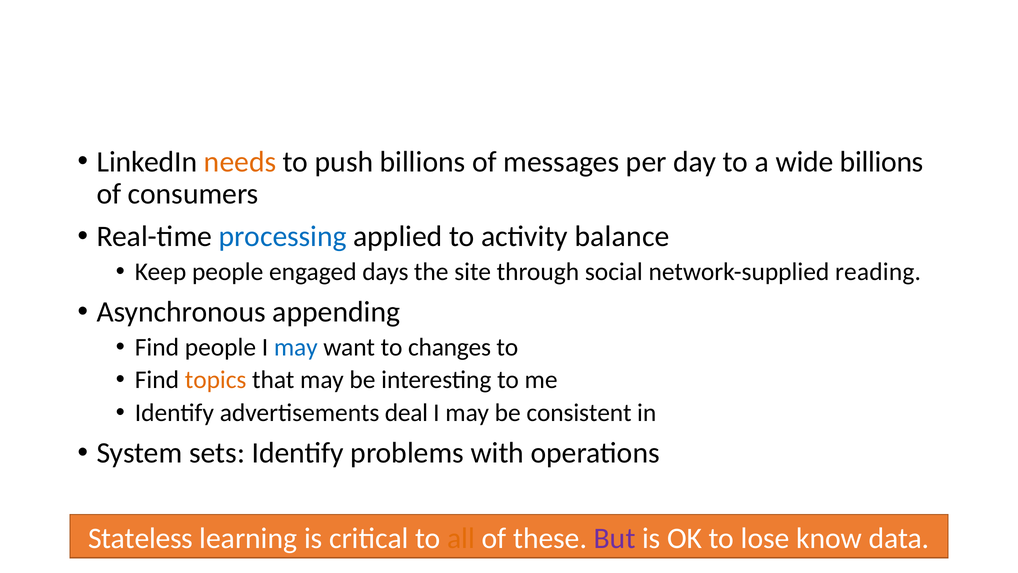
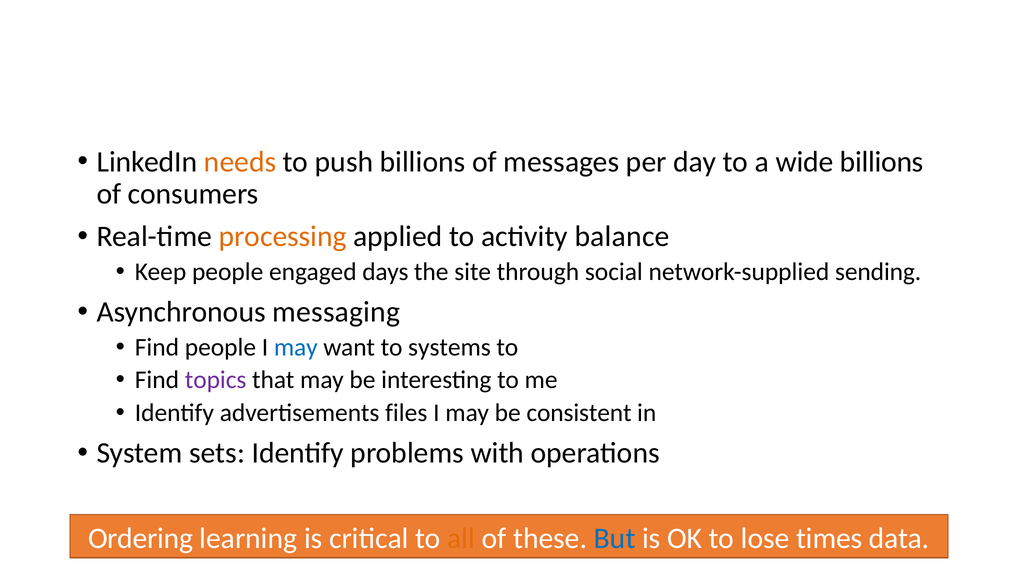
processing colour: blue -> orange
reading: reading -> sending
appending: appending -> messaging
changes: changes -> systems
topics colour: orange -> purple
deal: deal -> files
Stateless: Stateless -> Ordering
But colour: purple -> blue
know: know -> times
